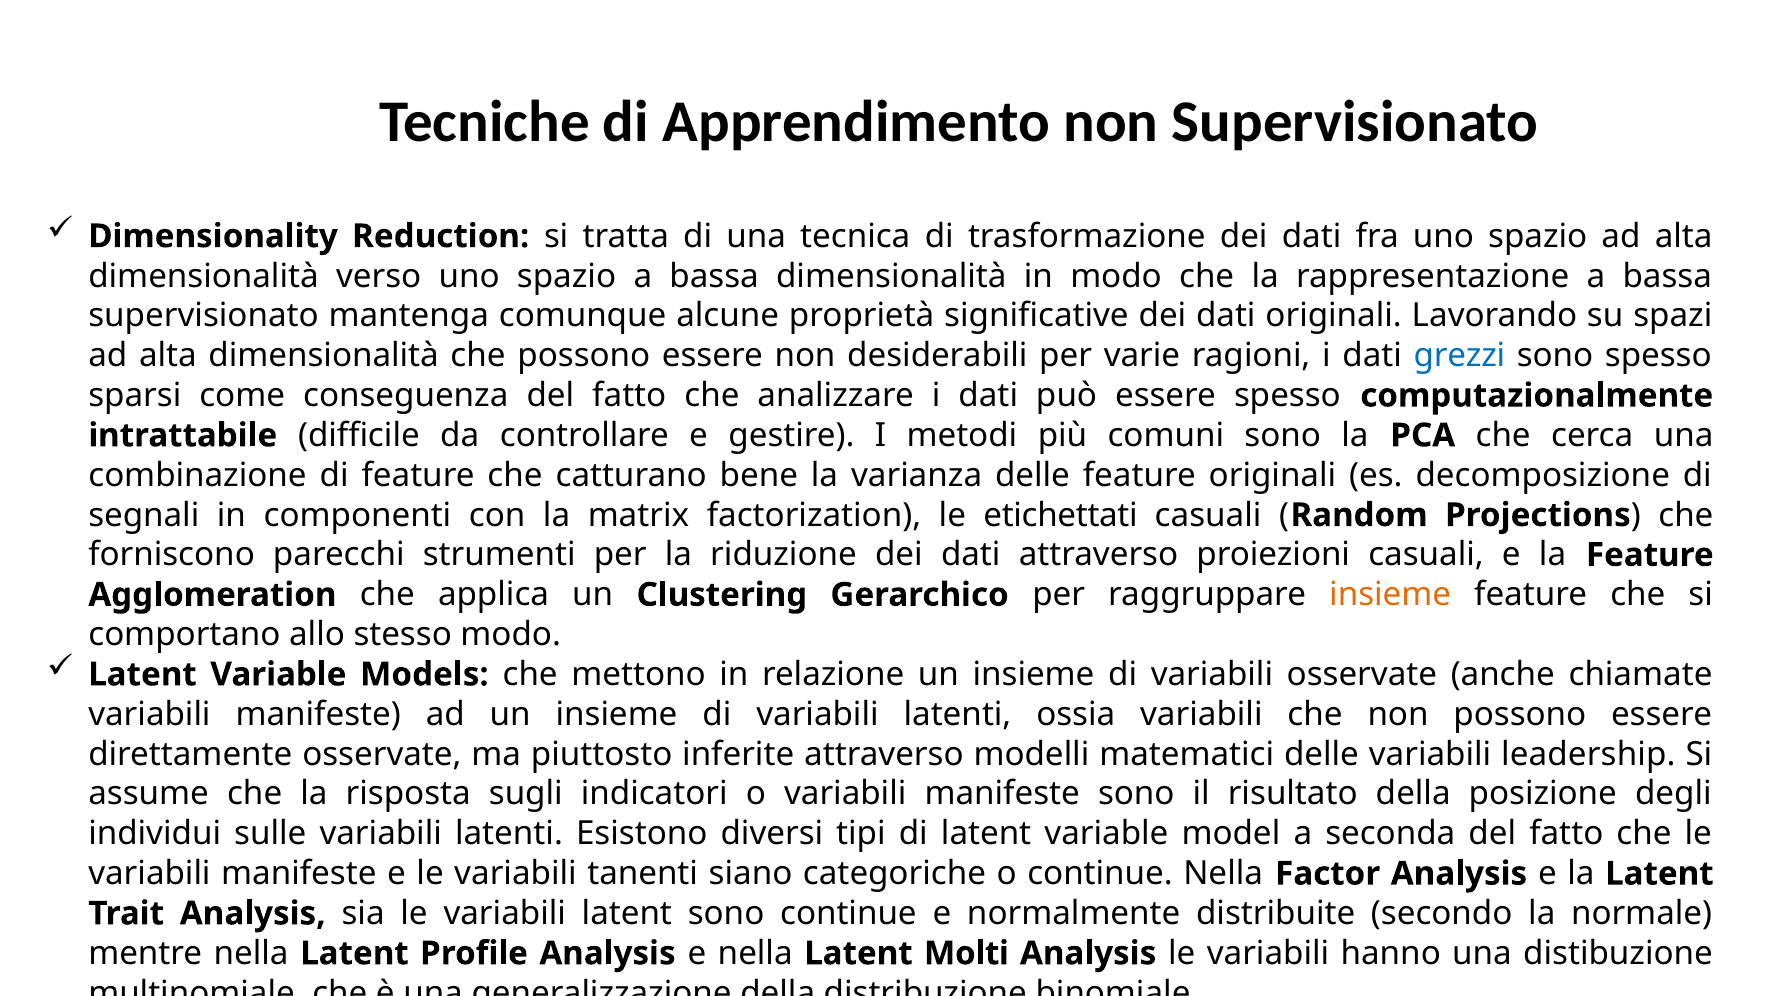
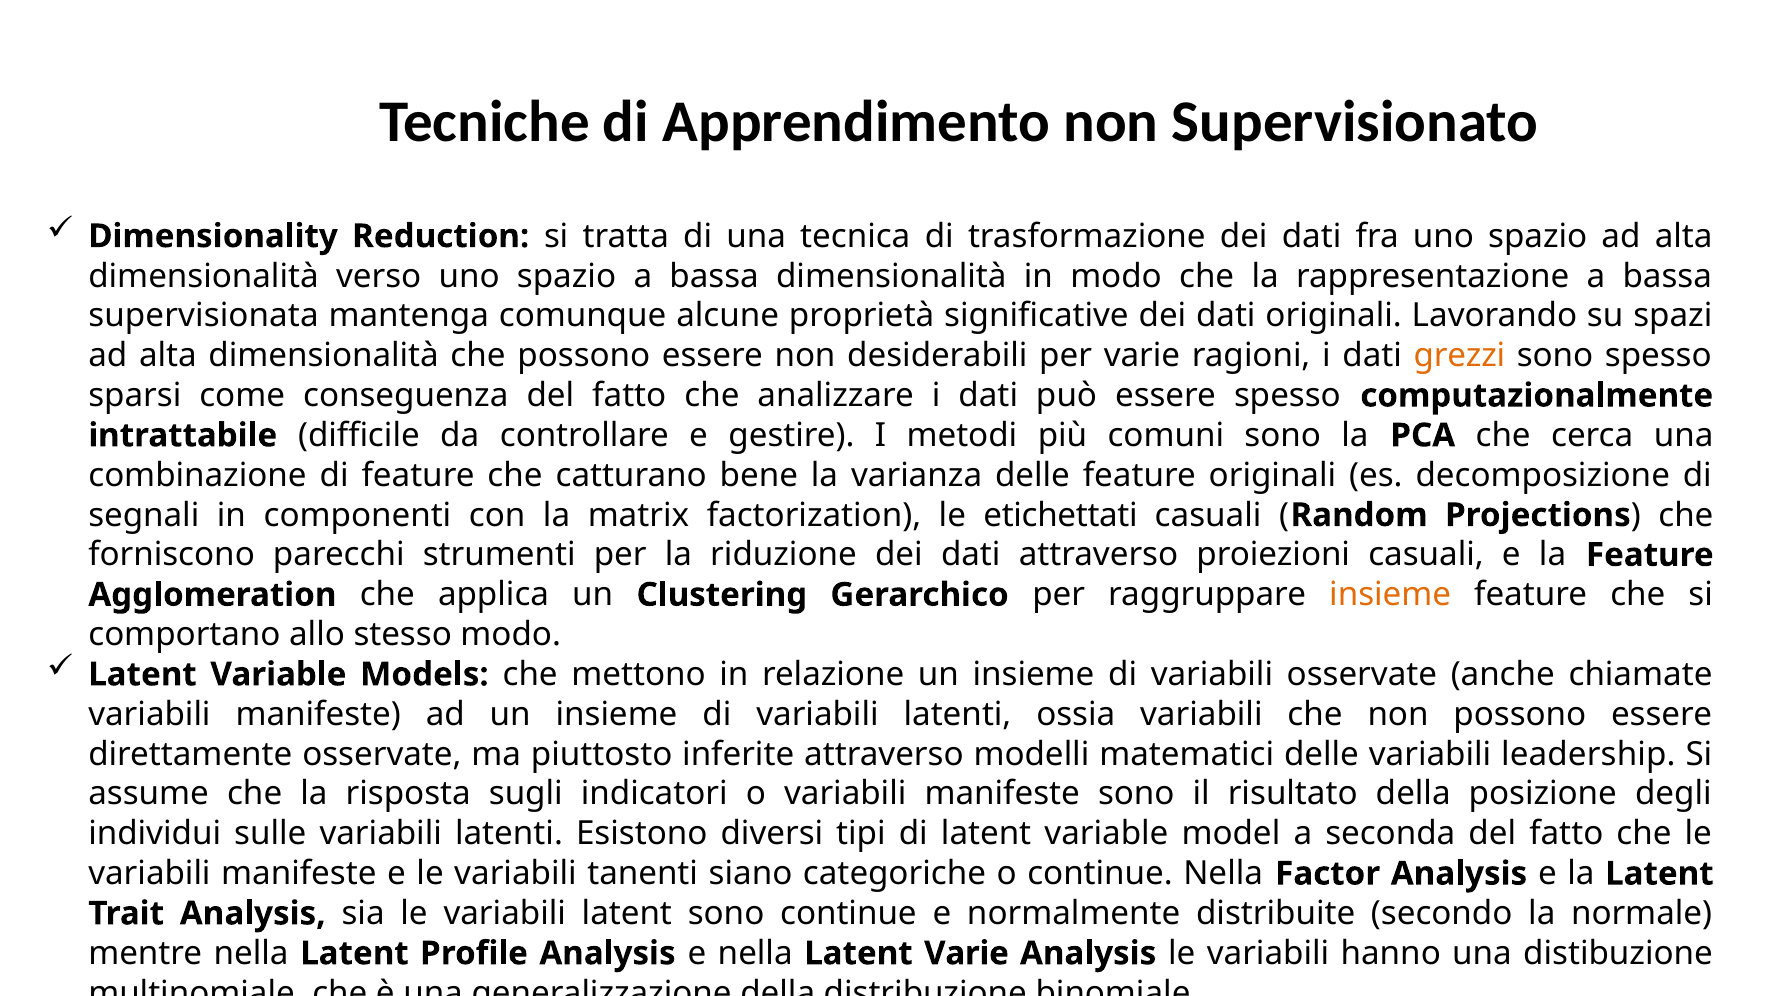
supervisionato at (204, 316): supervisionato -> supervisionata
grezzi colour: blue -> orange
Latent Molti: Molti -> Varie
